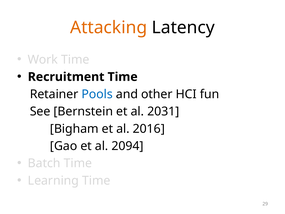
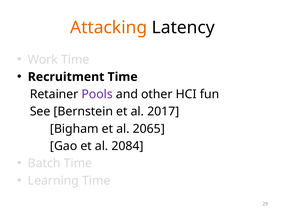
Pools colour: blue -> purple
2031: 2031 -> 2017
2016: 2016 -> 2065
2094: 2094 -> 2084
